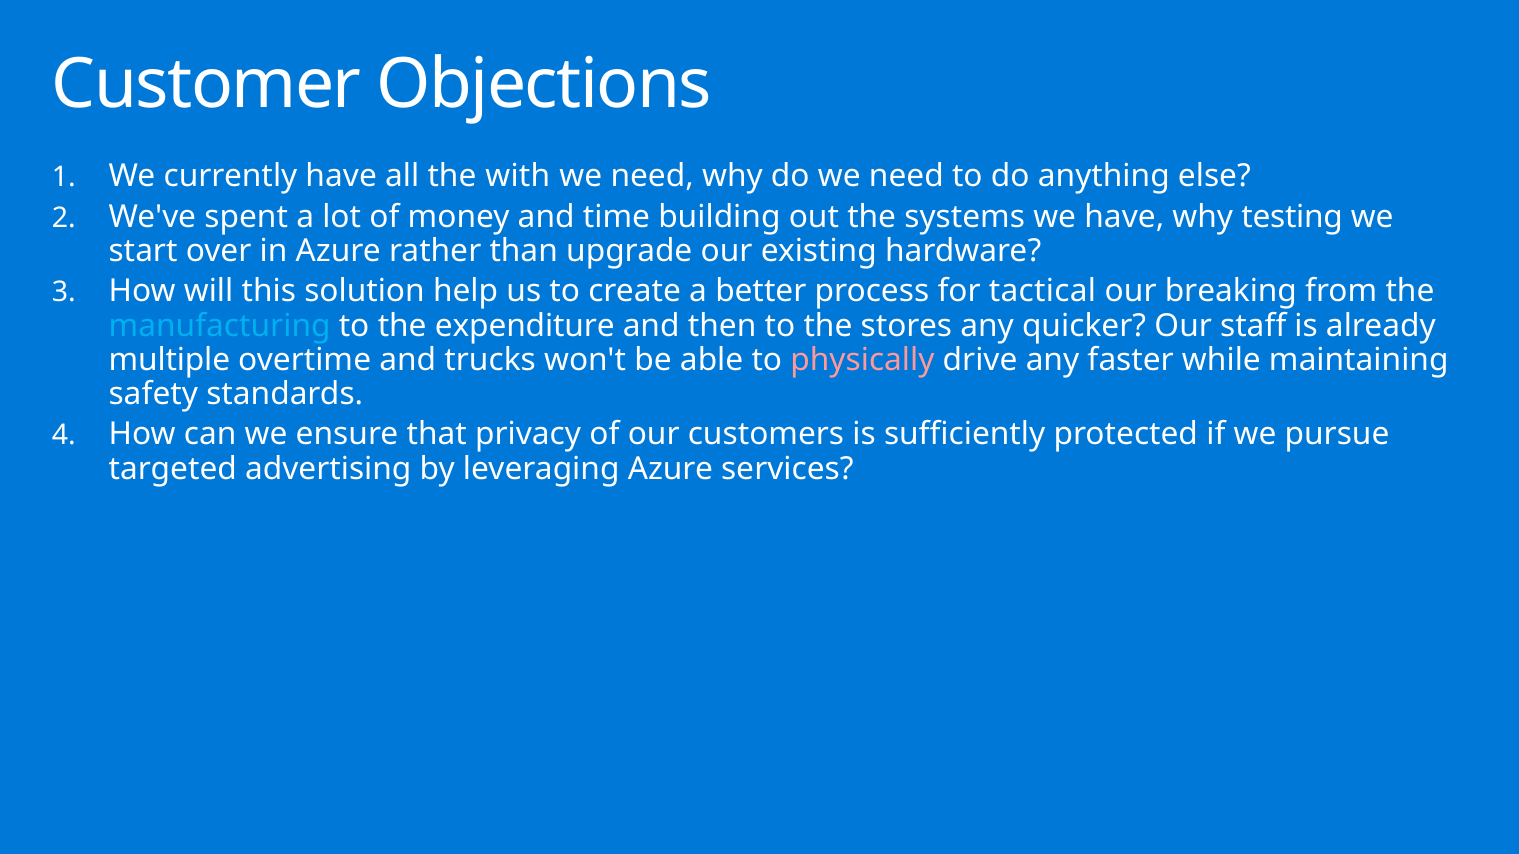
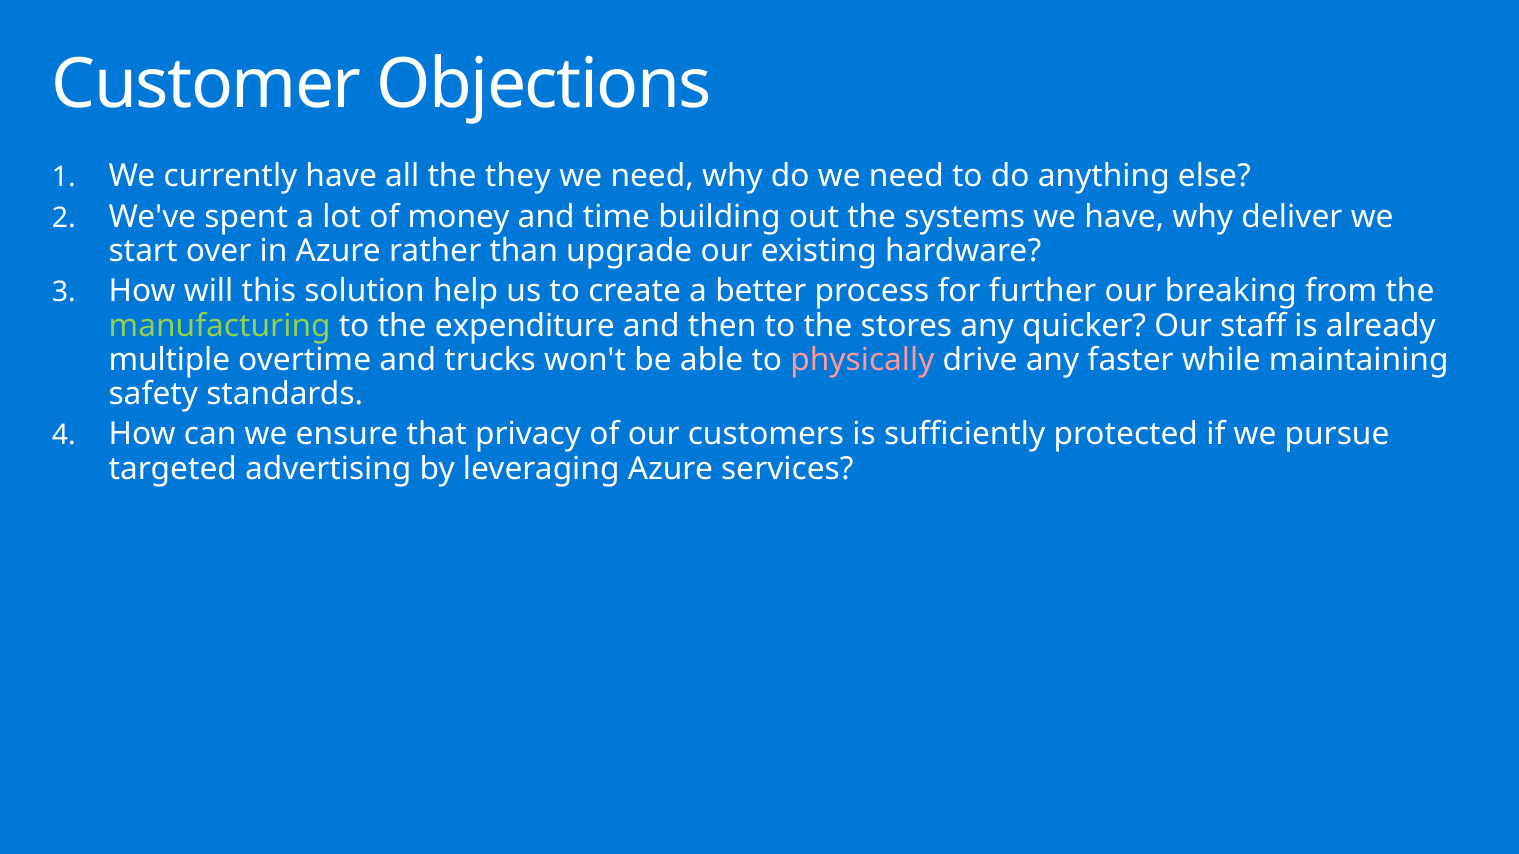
with: with -> they
testing: testing -> deliver
tactical: tactical -> further
manufacturing colour: light blue -> light green
